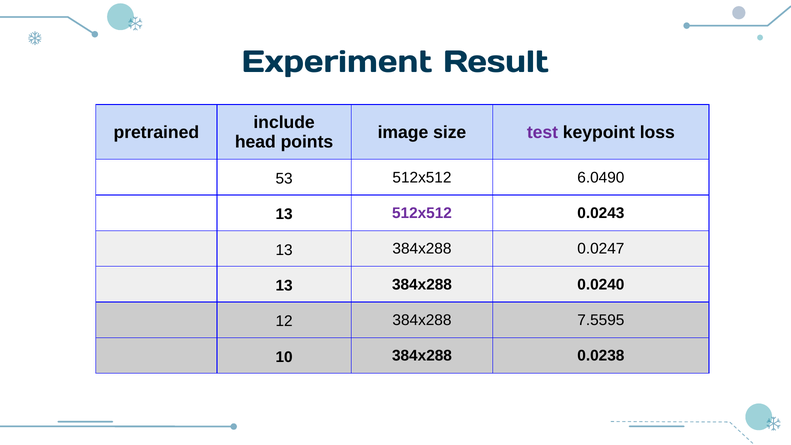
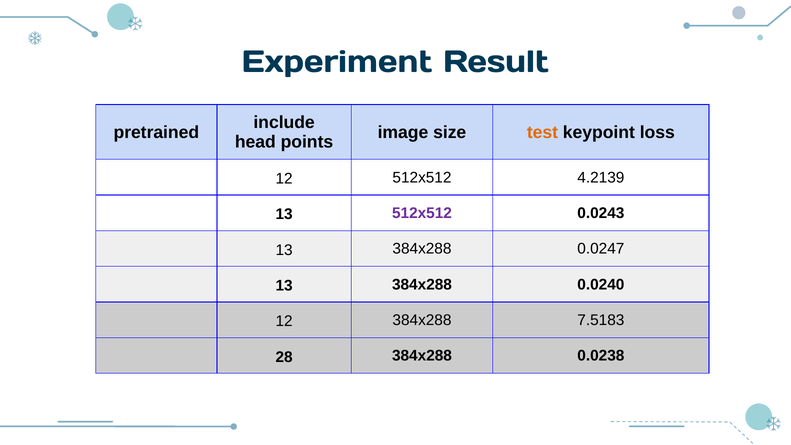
test colour: purple -> orange
53 at (284, 179): 53 -> 12
6.0490: 6.0490 -> 4.2139
7.5595: 7.5595 -> 7.5183
10: 10 -> 28
